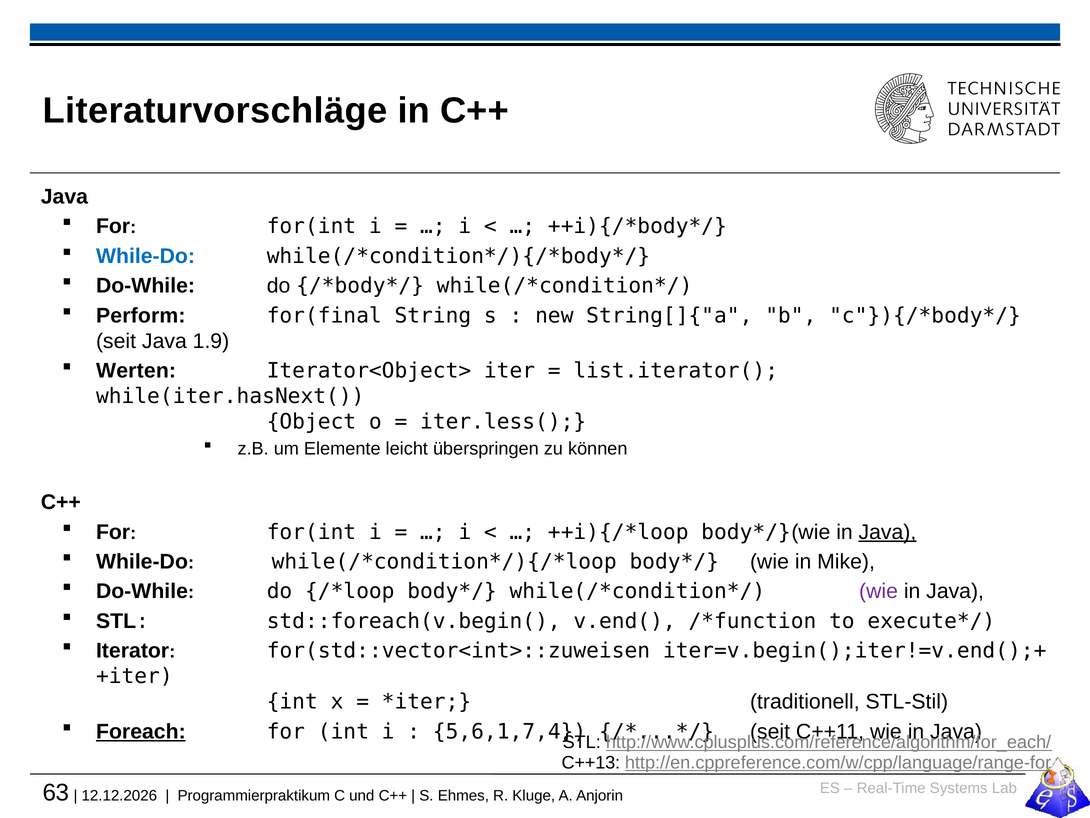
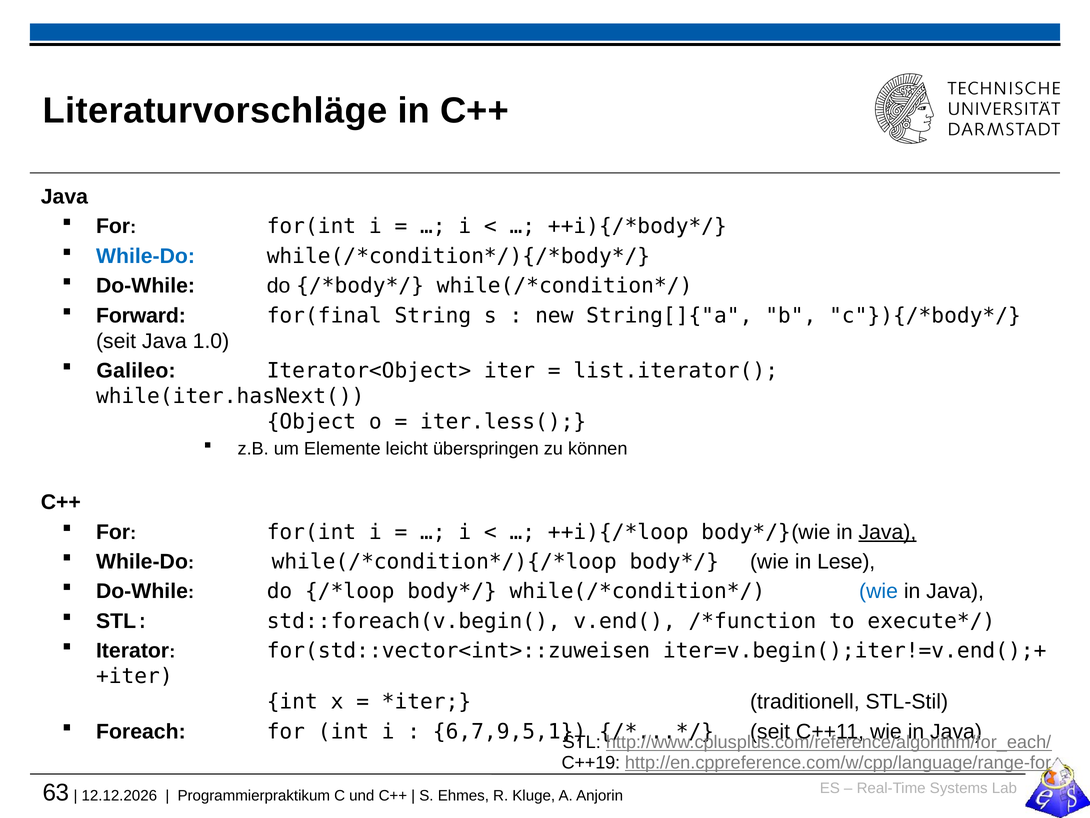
Perform: Perform -> Forward
1.9: 1.9 -> 1.0
Werten: Werten -> Galileo
Mike: Mike -> Lese
wie at (879, 591) colour: purple -> blue
Foreach underline: present -> none
5,6,1,7,4: 5,6,1,7,4 -> 6,7,9,5,1
C++13: C++13 -> C++19
